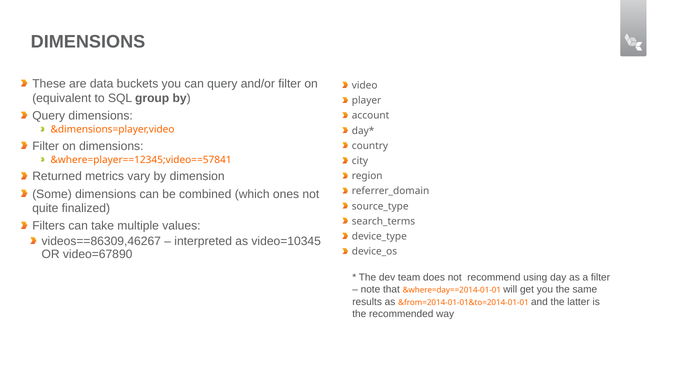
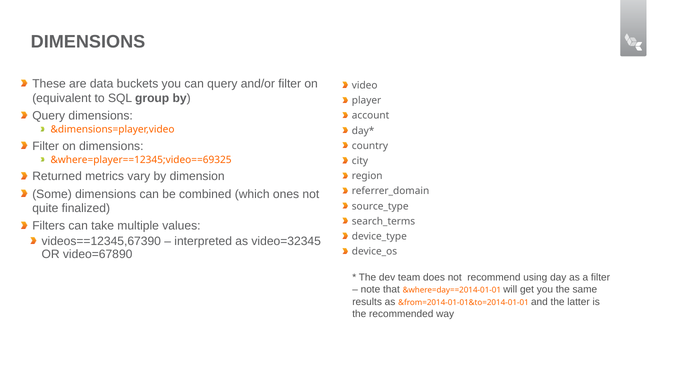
&where=player==12345;video==57841: &where=player==12345;video==57841 -> &where=player==12345;video==69325
videos==86309,46267: videos==86309,46267 -> videos==12345,67390
video=10345: video=10345 -> video=32345
